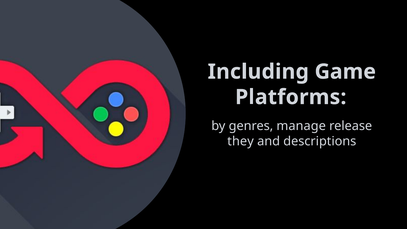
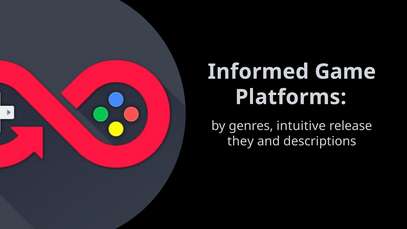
Including: Including -> Informed
manage: manage -> intuitive
